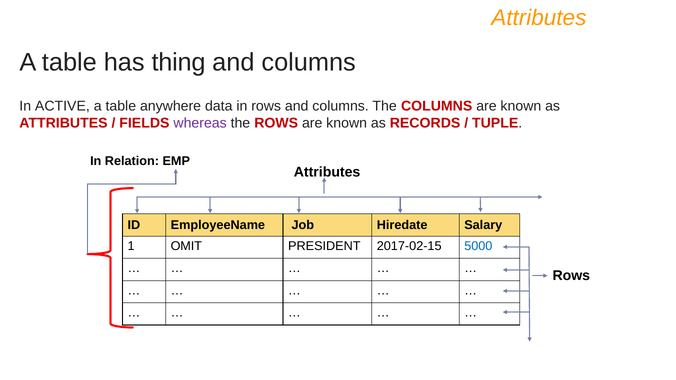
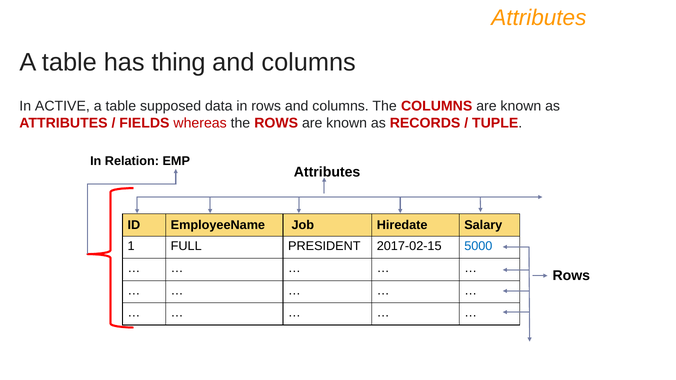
anywhere: anywhere -> supposed
whereas colour: purple -> red
OMIT: OMIT -> FULL
